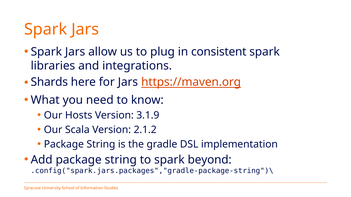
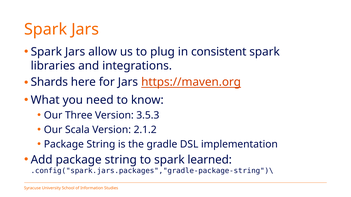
Hosts: Hosts -> Three
3.1.9: 3.1.9 -> 3.5.3
beyond: beyond -> learned
